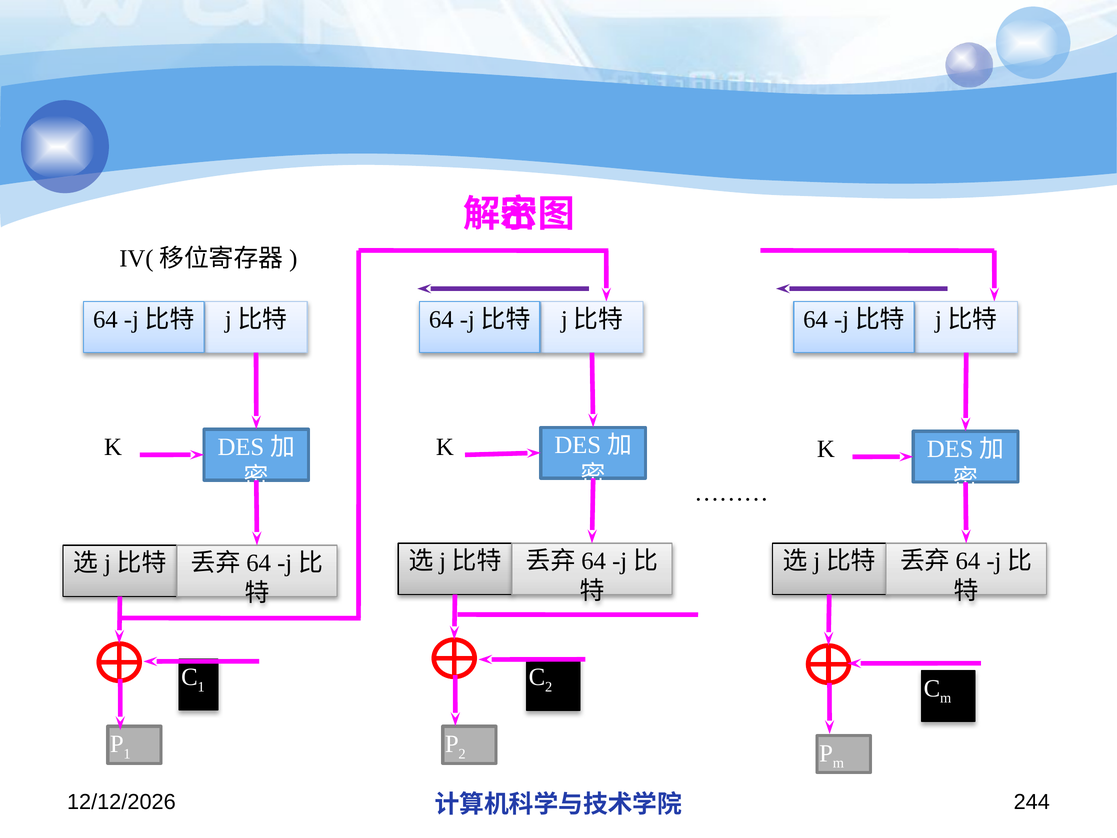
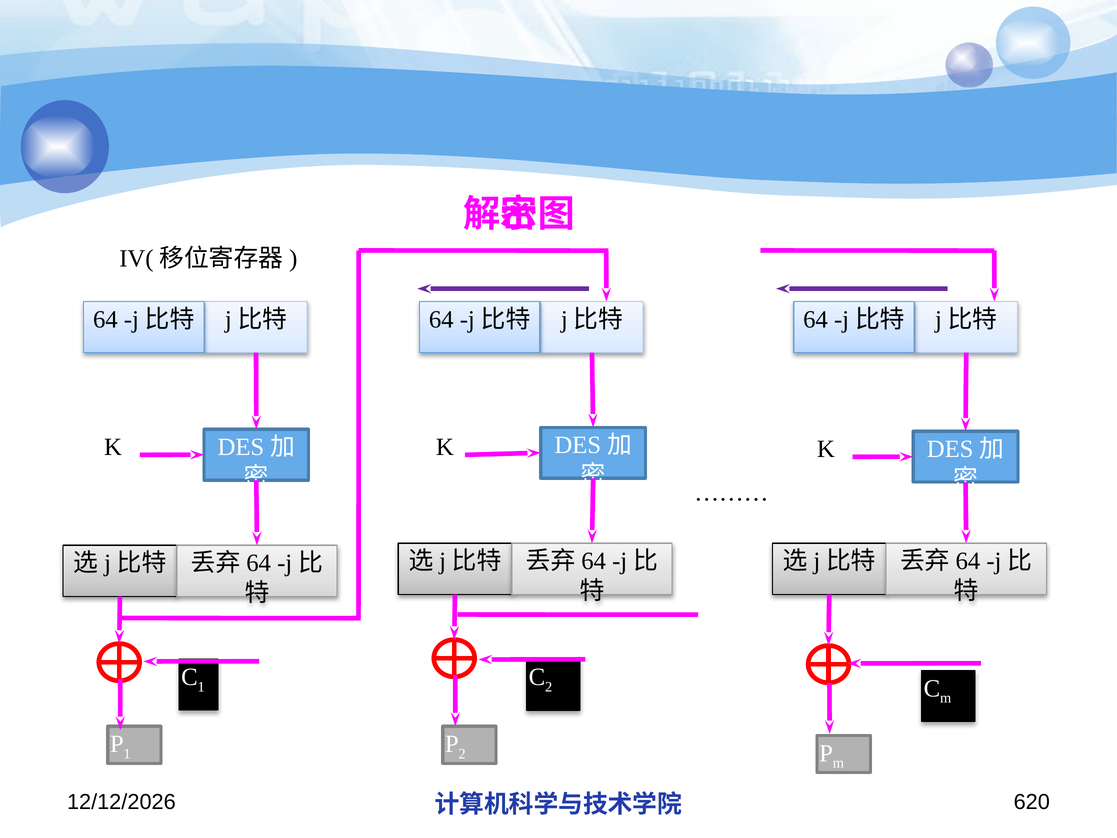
244: 244 -> 620
